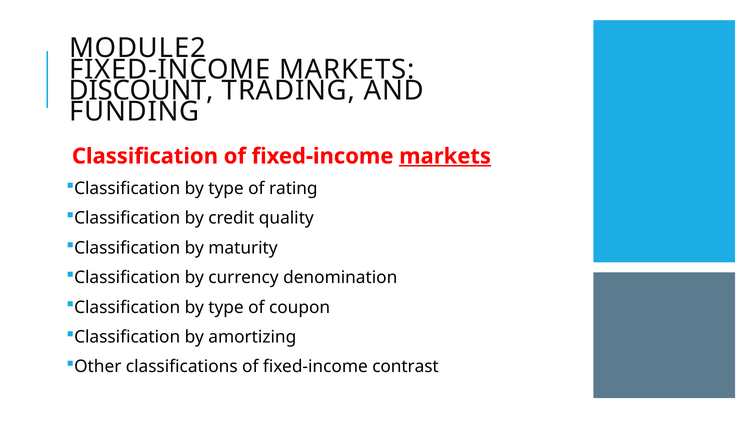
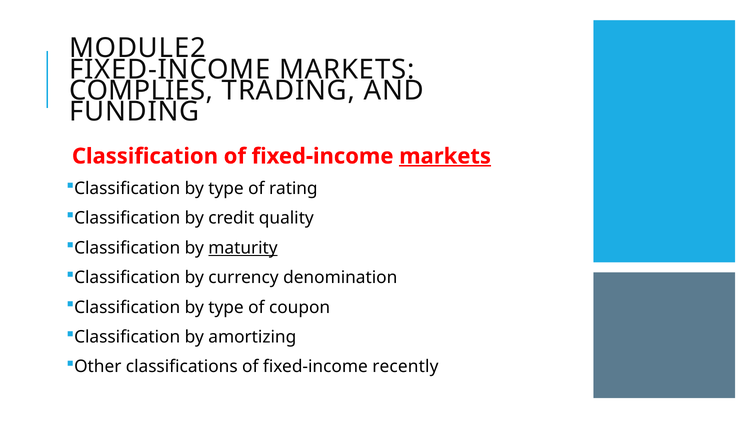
DISCOUNT: DISCOUNT -> COMPLIES
maturity underline: none -> present
contrast: contrast -> recently
